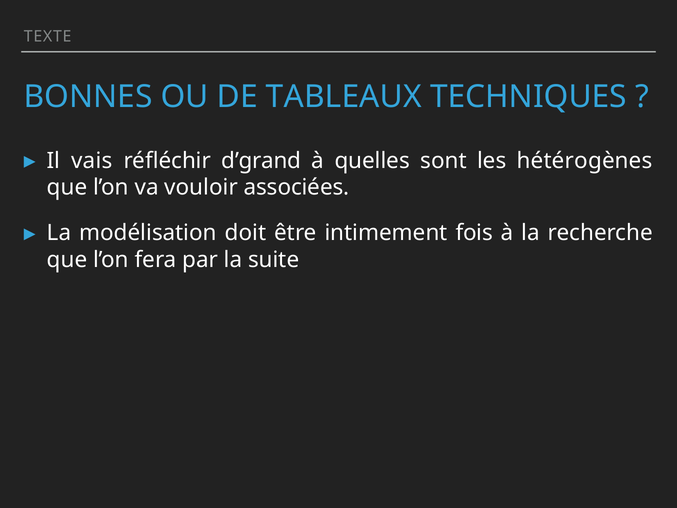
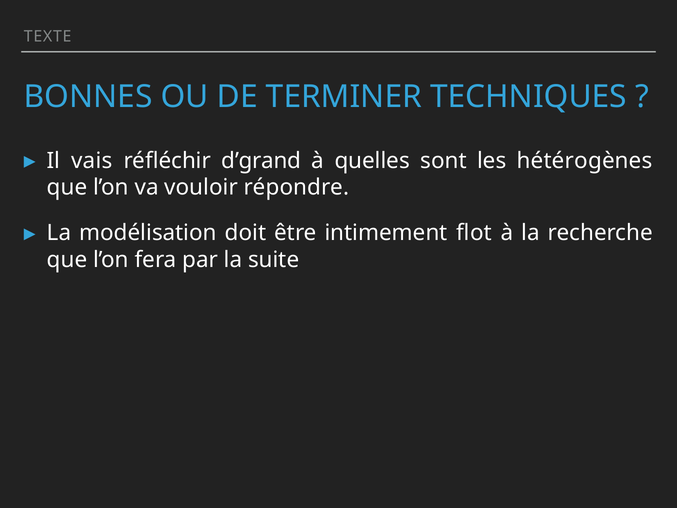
TABLEAUX: TABLEAUX -> TERMINER
associées: associées -> répondre
fois: fois -> flot
